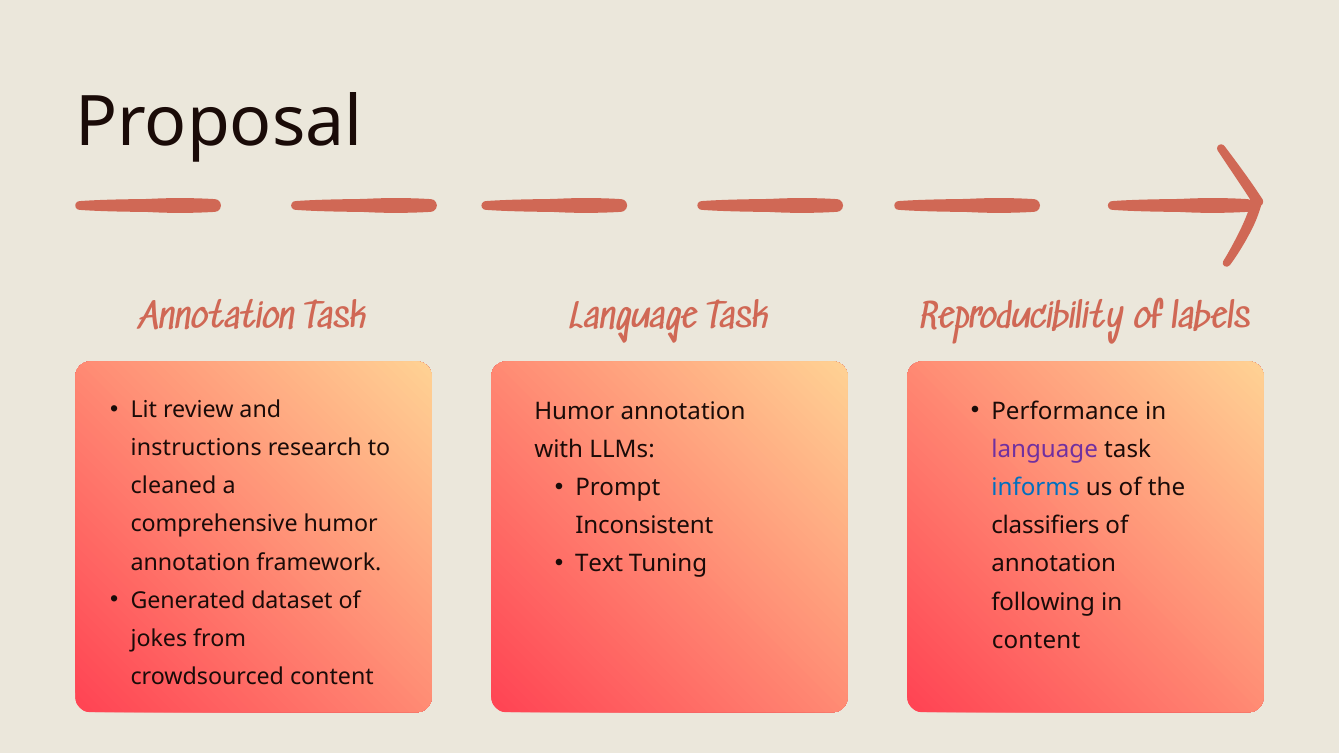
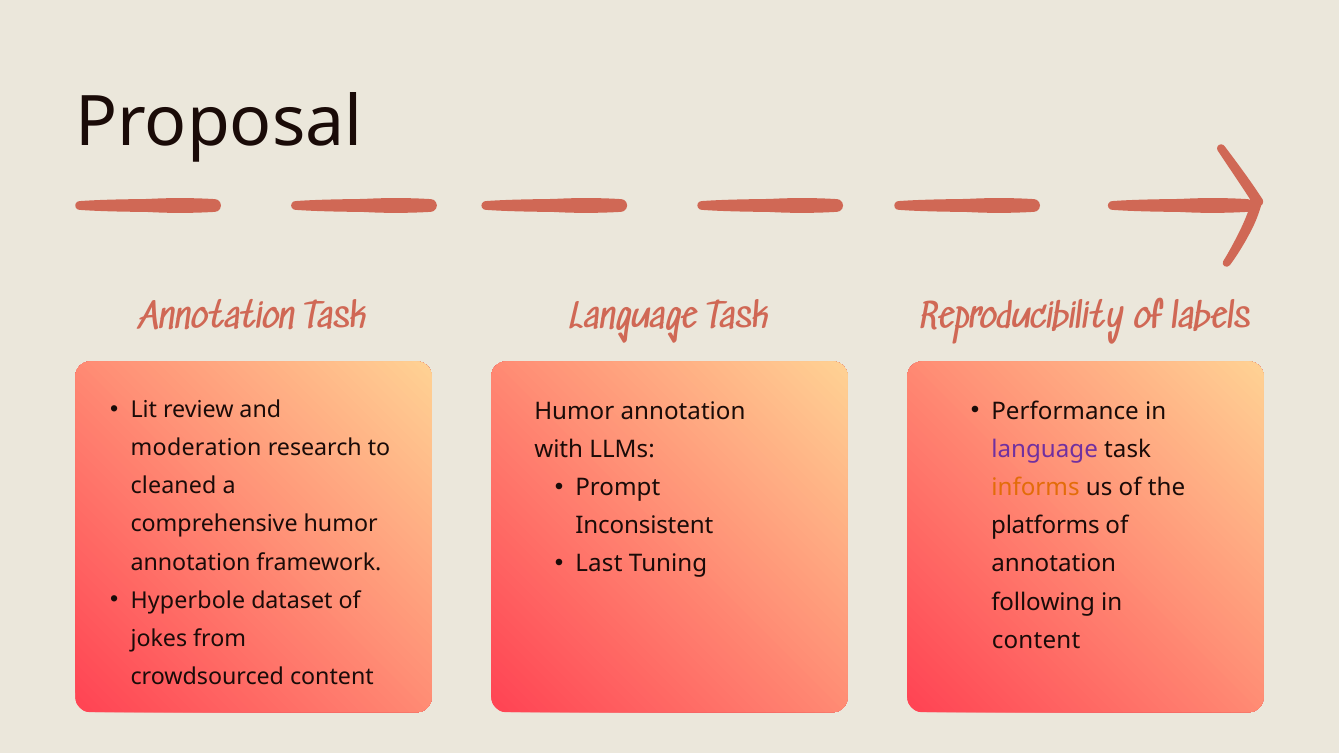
instructions: instructions -> moderation
informs colour: blue -> orange
classifiers: classifiers -> platforms
Text: Text -> Last
Generated: Generated -> Hyperbole
